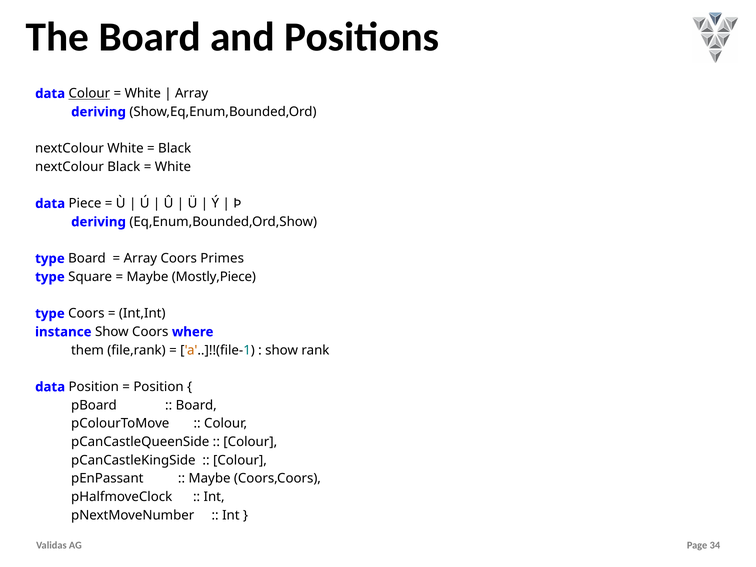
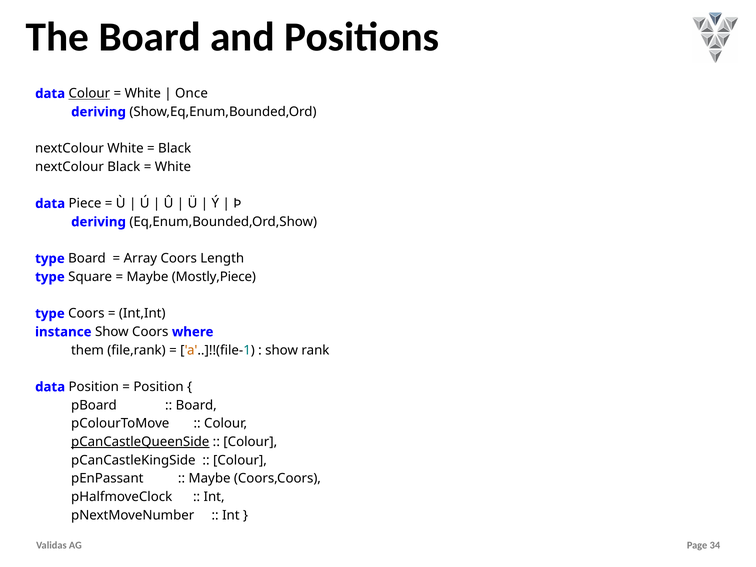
Array at (192, 94): Array -> Once
Primes: Primes -> Length
pCanCastleQueenSide underline: none -> present
